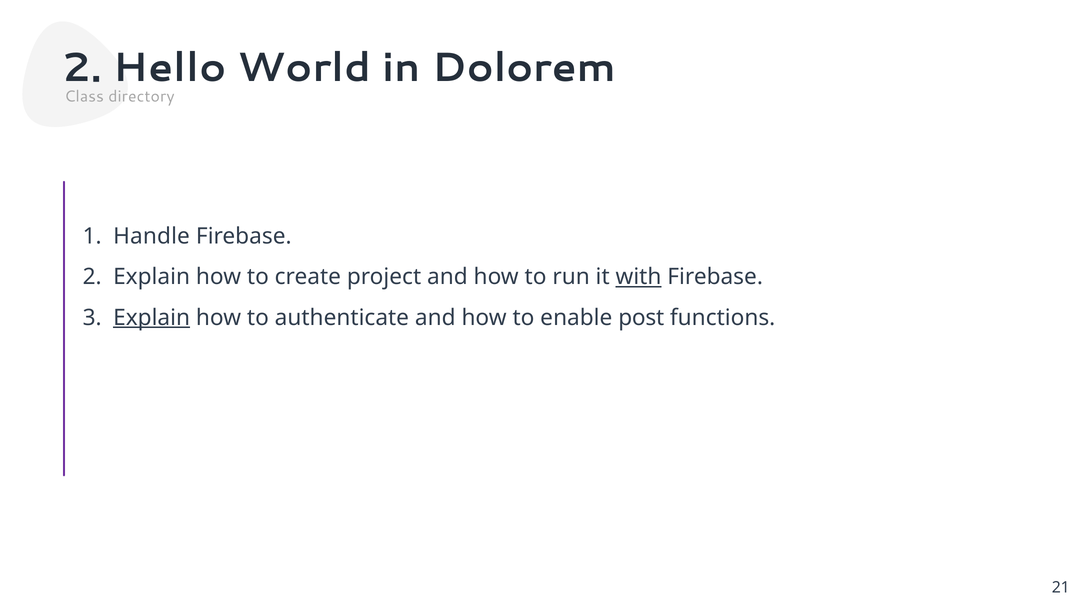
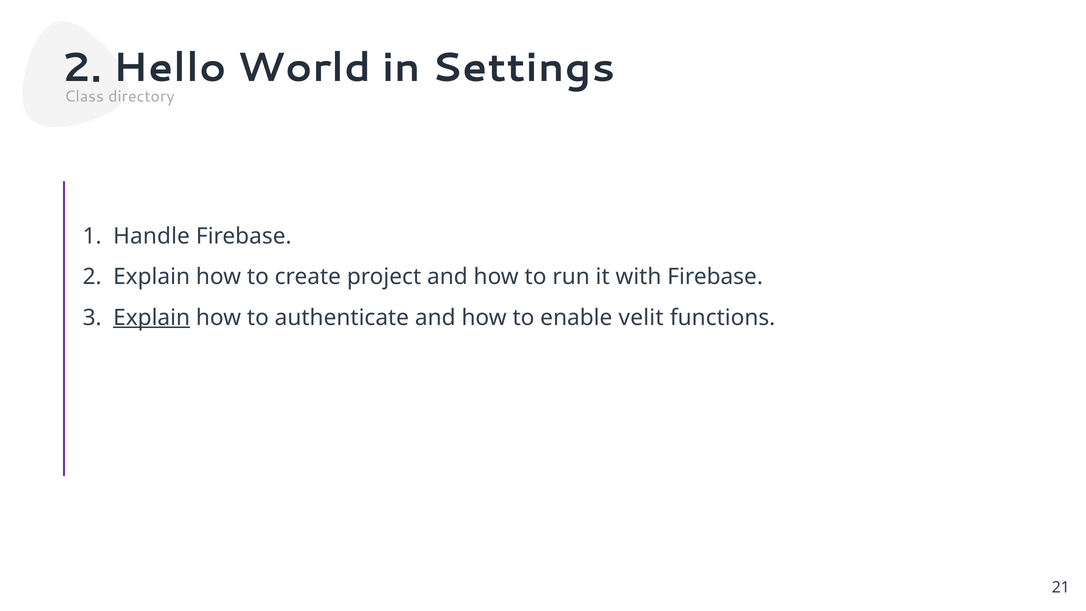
Dolorem: Dolorem -> Settings
with underline: present -> none
post: post -> velit
